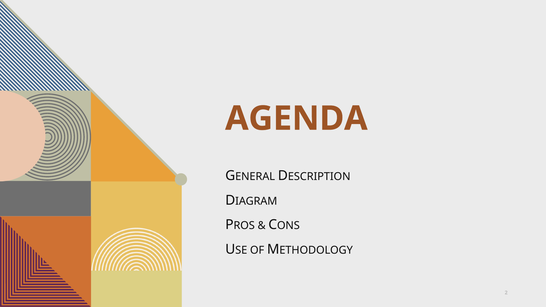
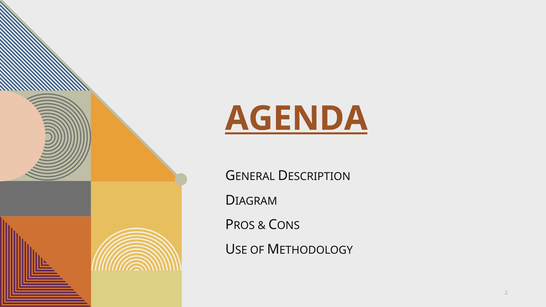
AGENDA underline: none -> present
